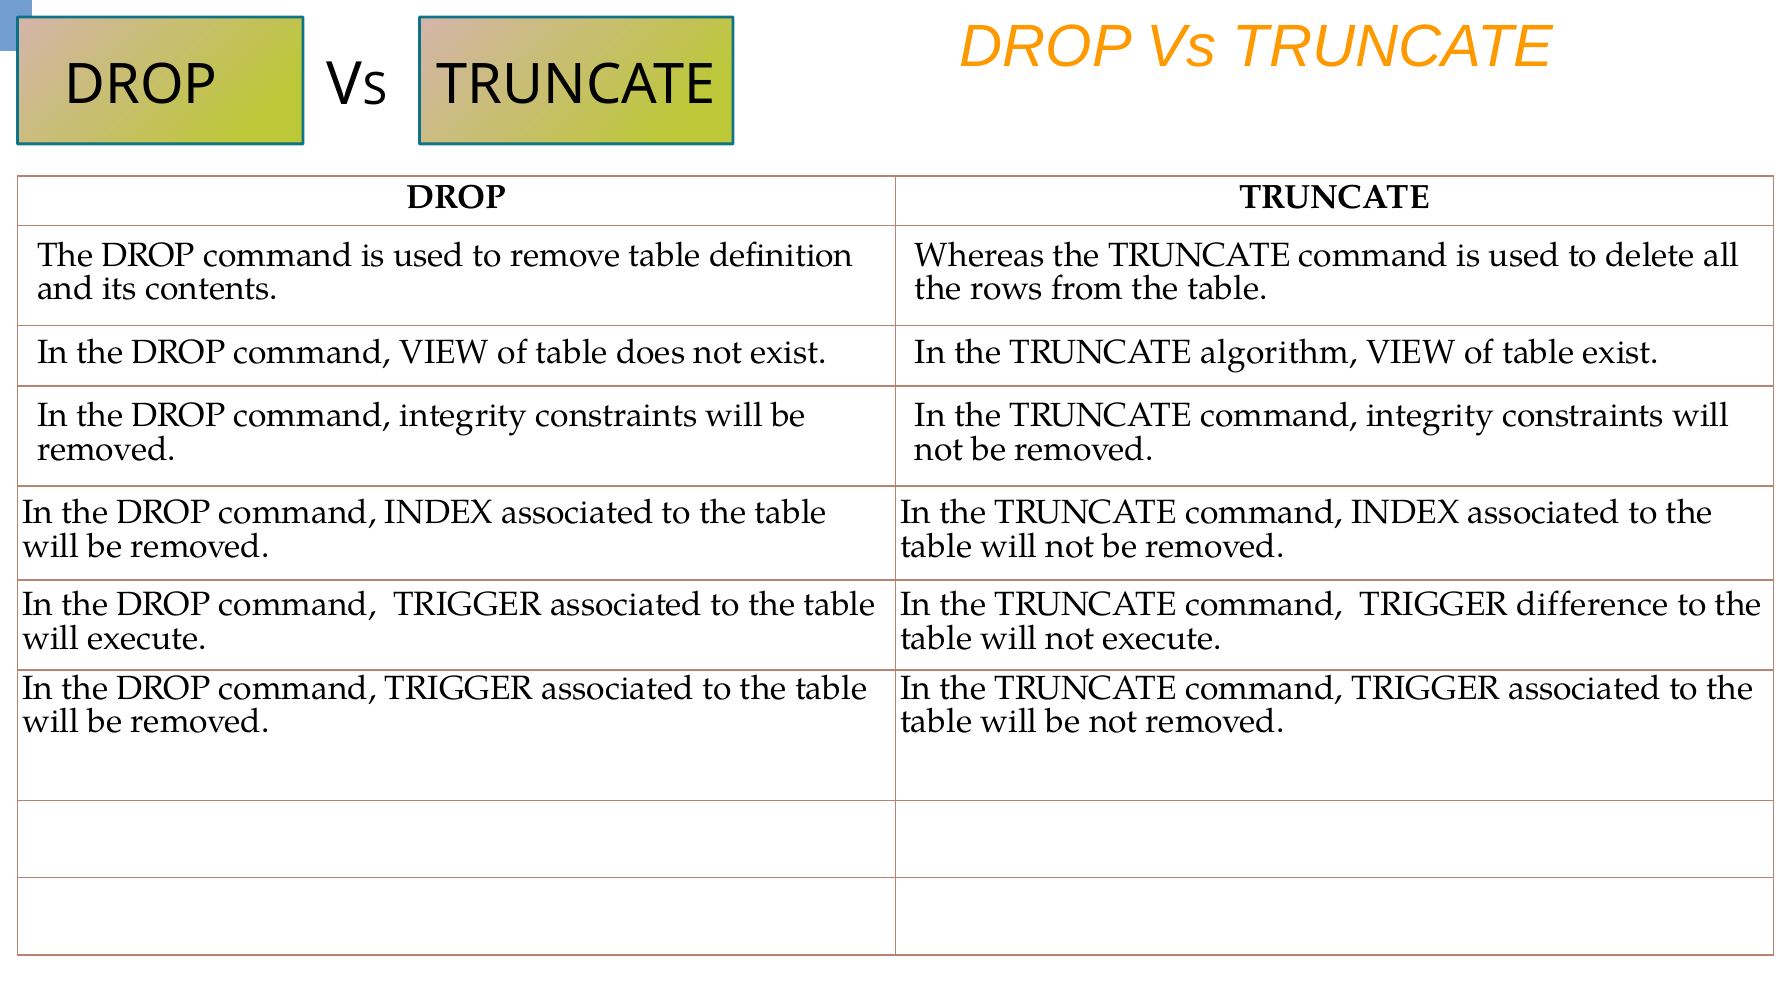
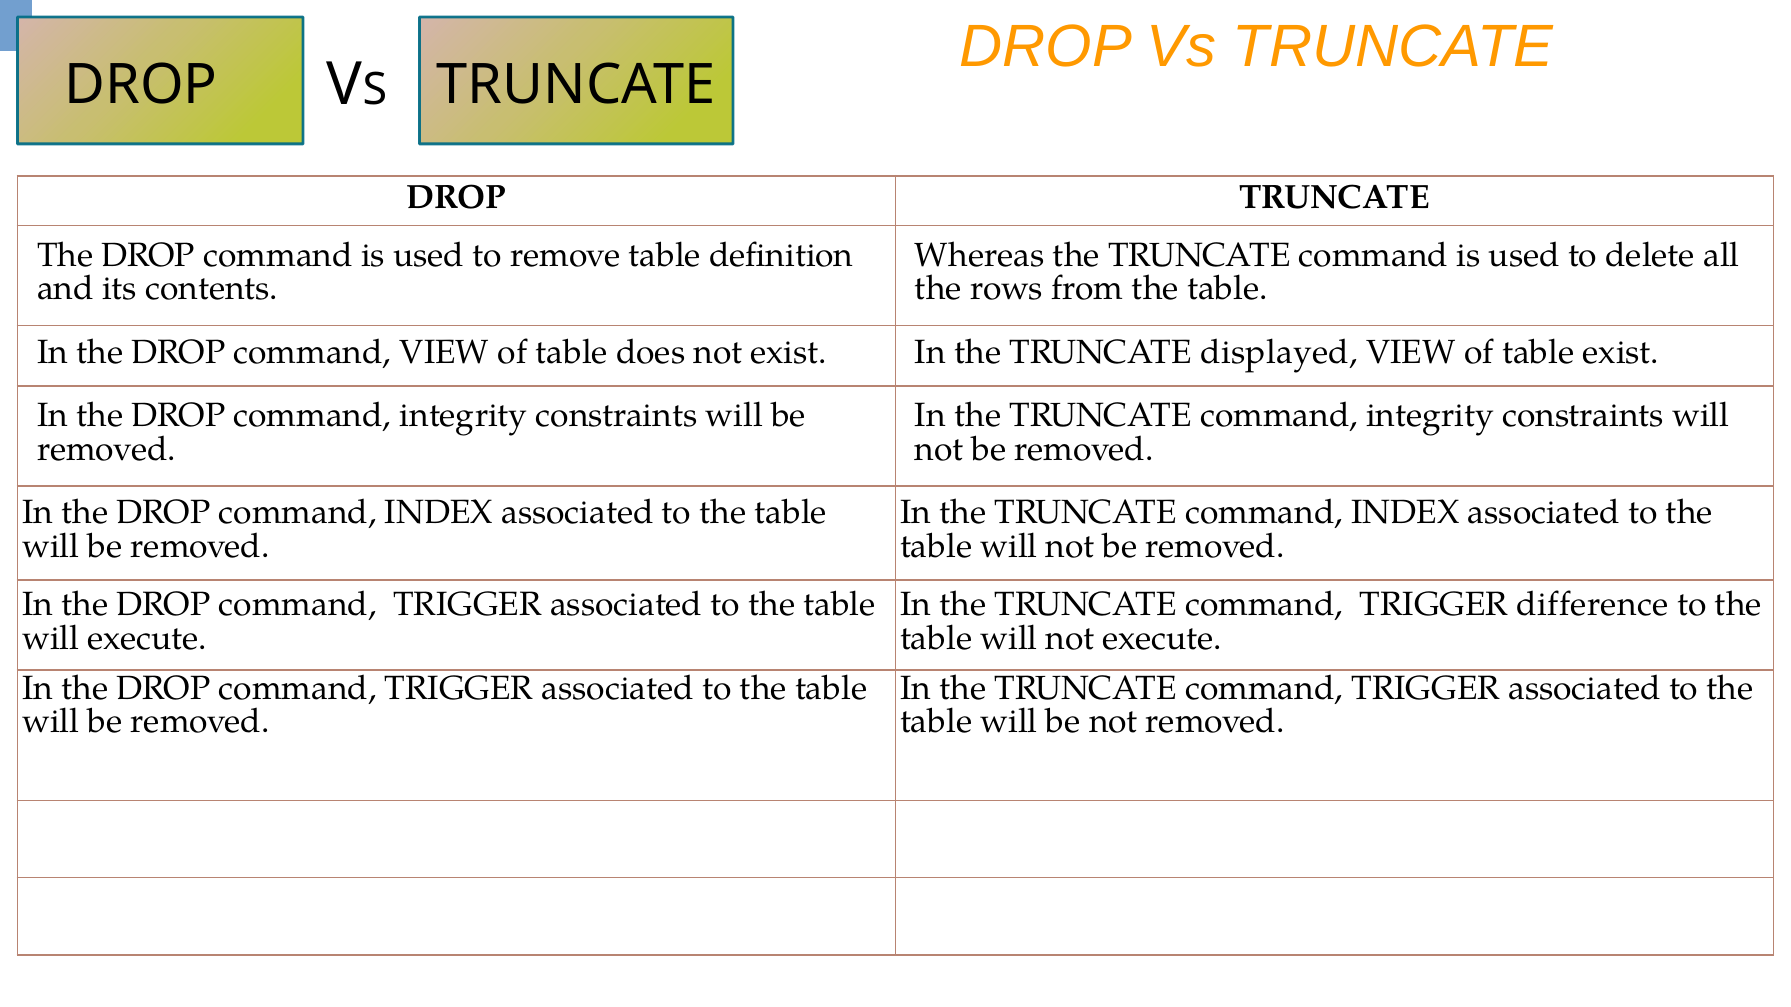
algorithm: algorithm -> displayed
